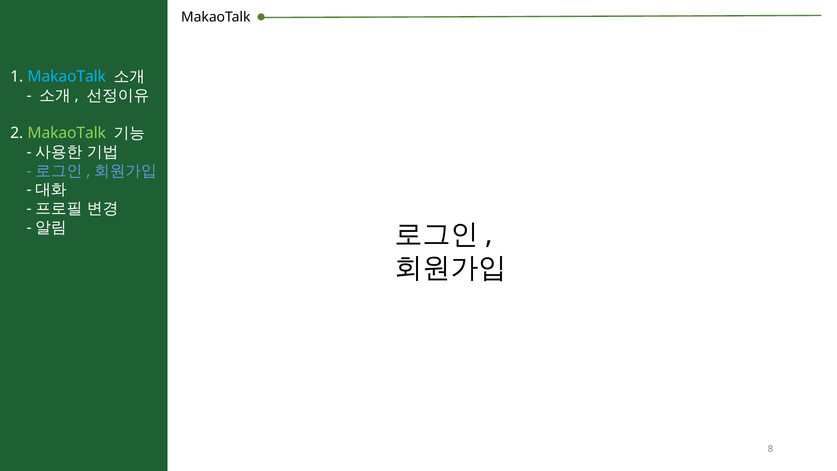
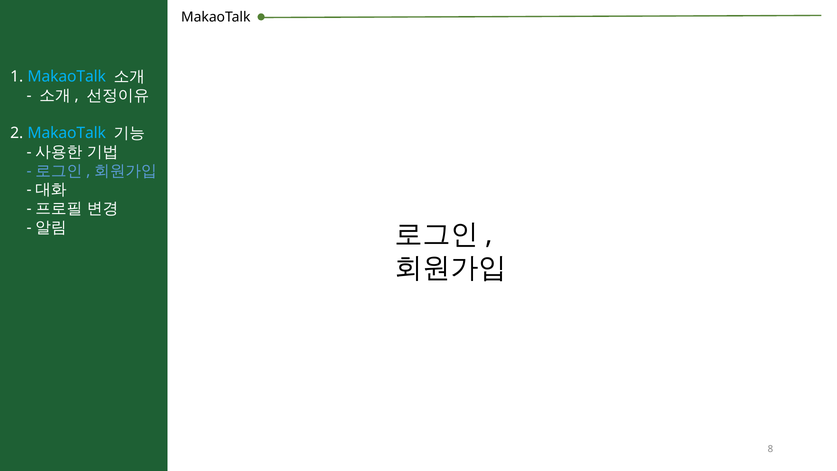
MakaoTalk at (67, 133) colour: light green -> light blue
